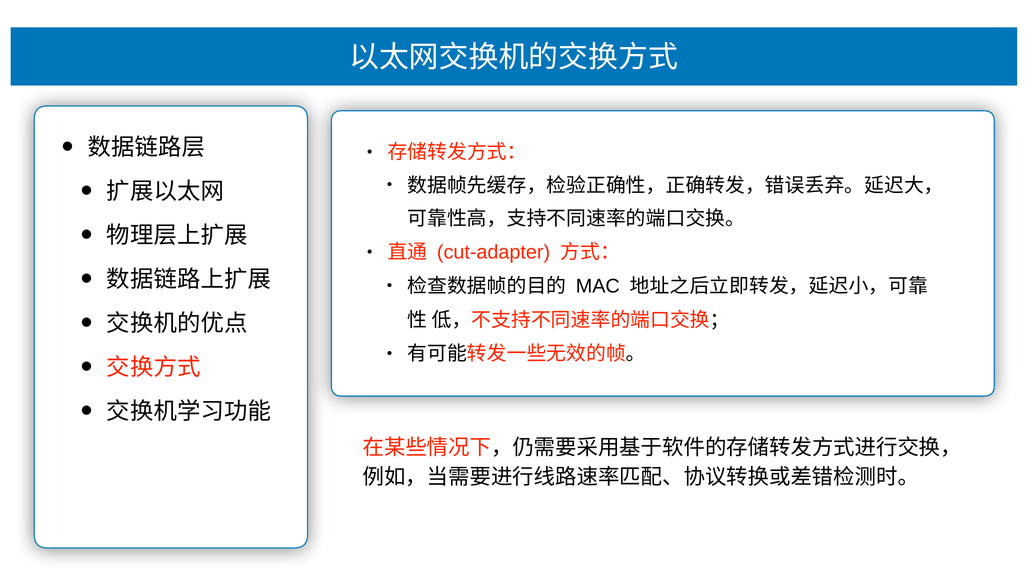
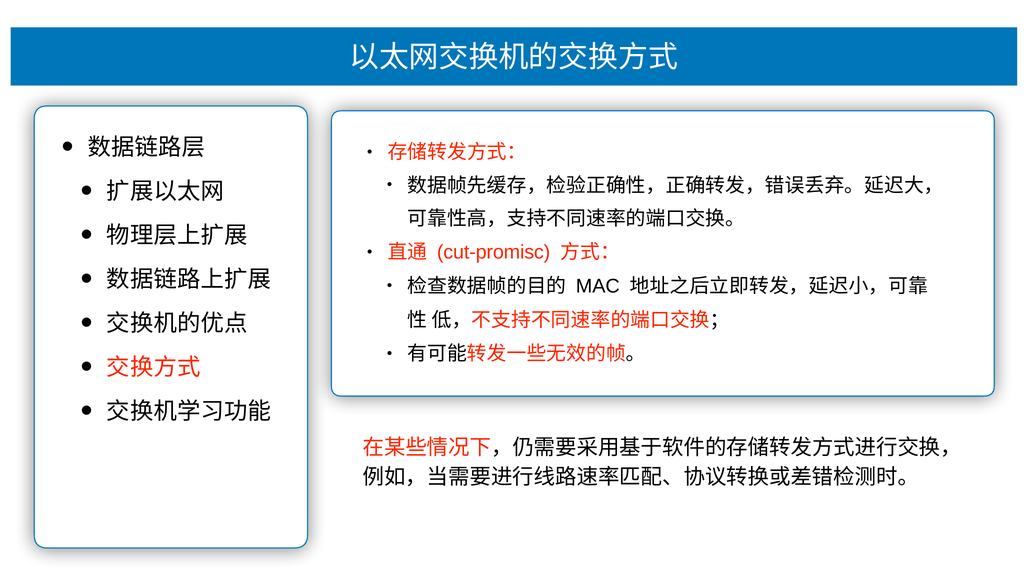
cut-adapter: cut-adapter -> cut-promisc
